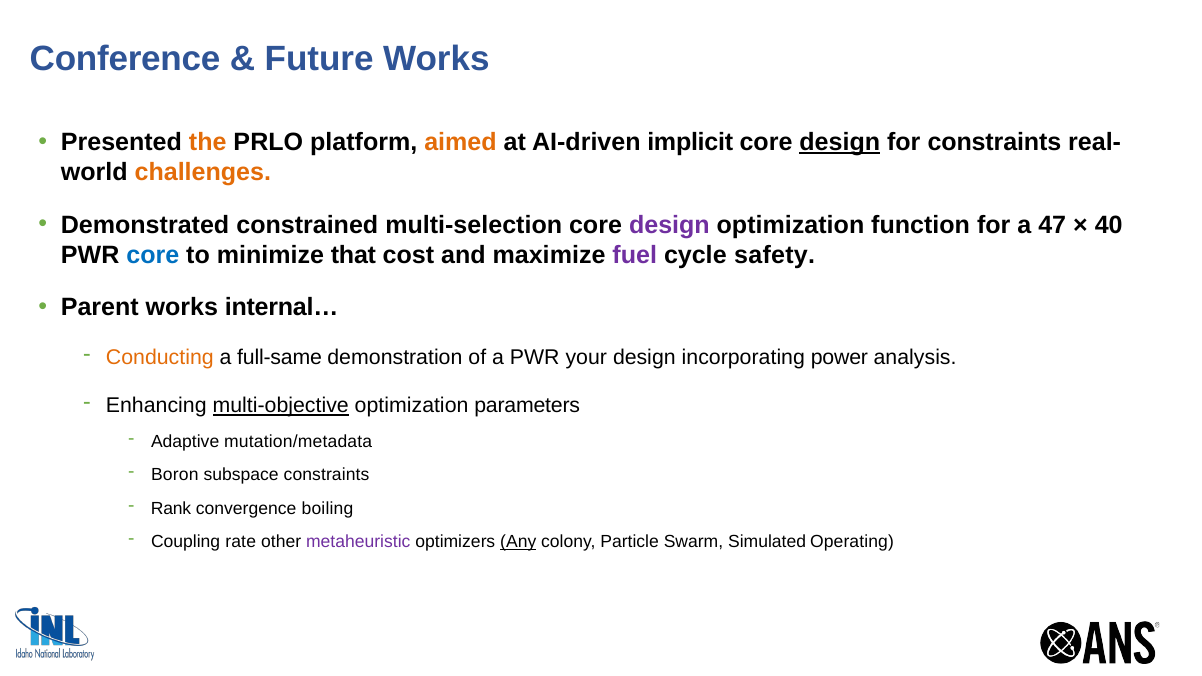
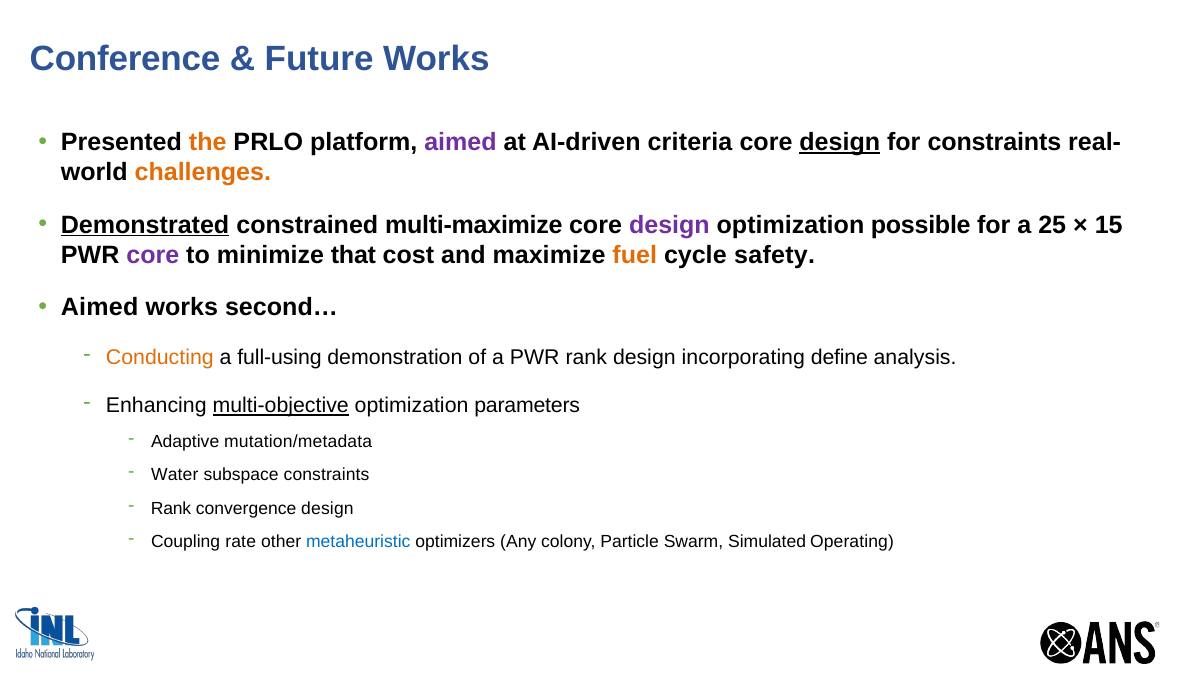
aimed at (460, 142) colour: orange -> purple
implicit: implicit -> criteria
Demonstrated underline: none -> present
multi-selection: multi-selection -> multi-maximize
function: function -> possible
47: 47 -> 25
40: 40 -> 15
core at (153, 255) colour: blue -> purple
fuel colour: purple -> orange
Parent at (100, 308): Parent -> Aimed
internal…: internal… -> second…
full-same: full-same -> full-using
PWR your: your -> rank
power: power -> define
Boron: Boron -> Water
convergence boiling: boiling -> design
metaheuristic colour: purple -> blue
Any underline: present -> none
